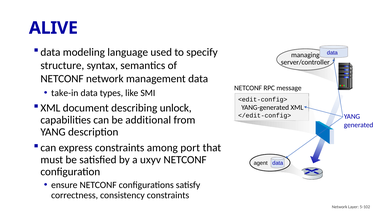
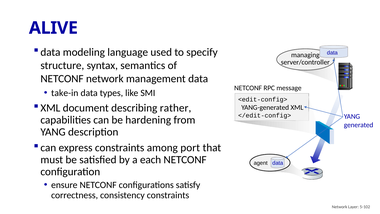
unlock: unlock -> rather
additional: additional -> hardening
uxyv: uxyv -> each
